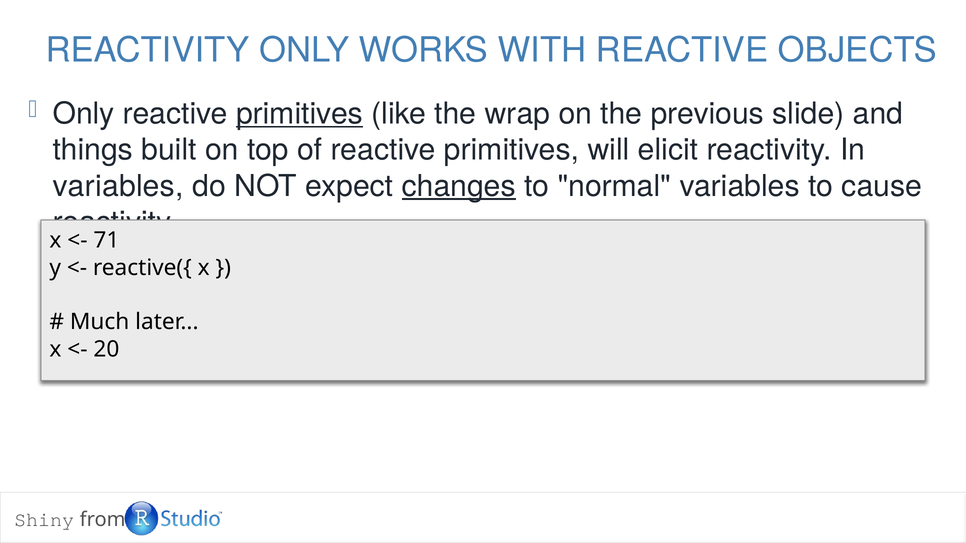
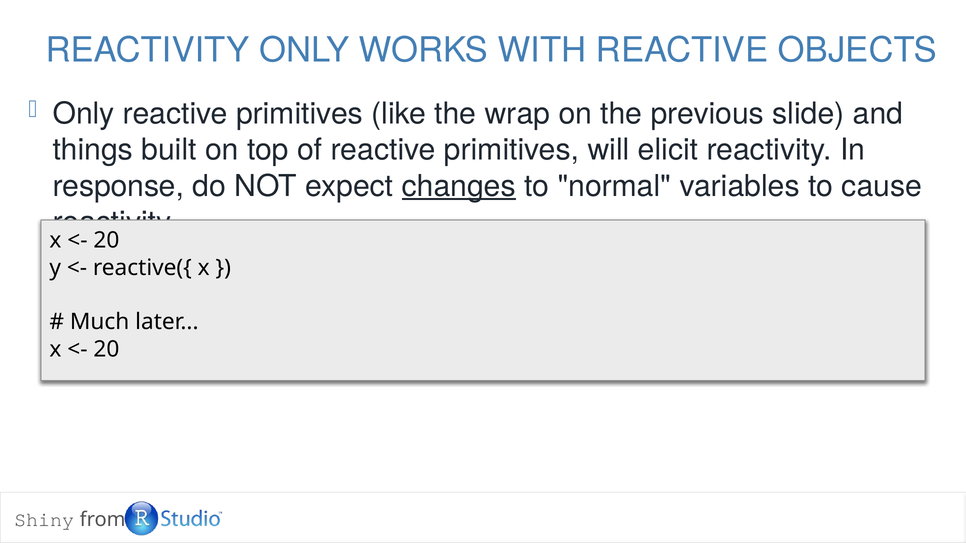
primitives at (300, 114) underline: present -> none
variables at (118, 186): variables -> response
71 at (106, 241): 71 -> 20
